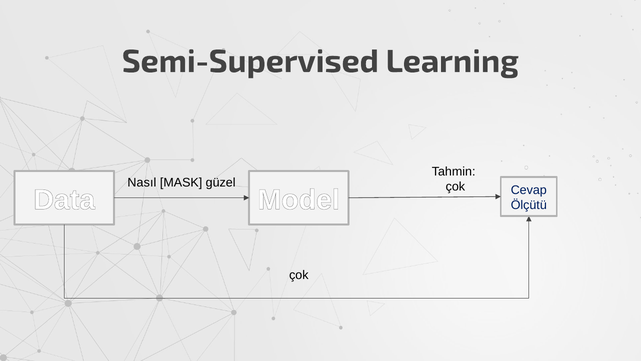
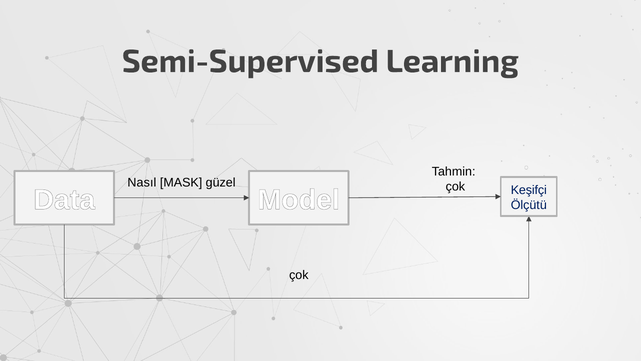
Cevap: Cevap -> Keşifçi
